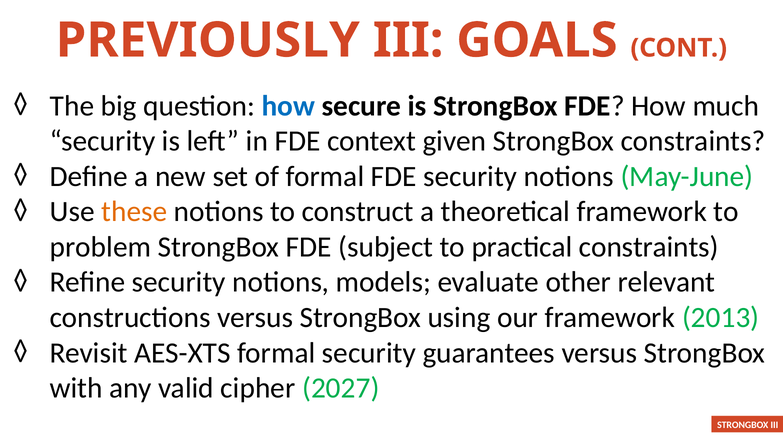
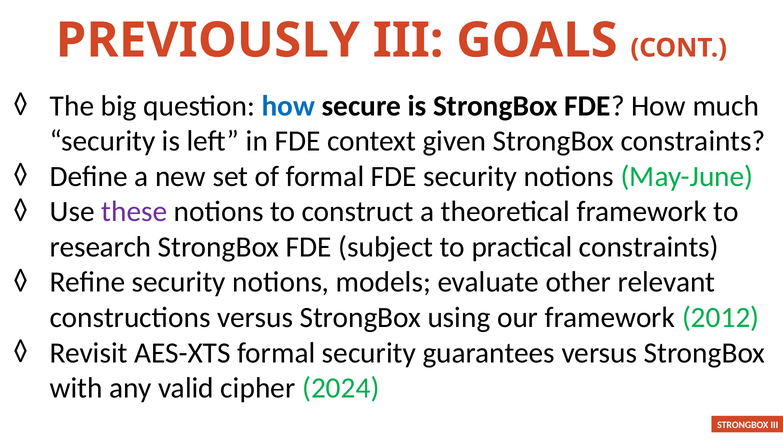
these colour: orange -> purple
problem: problem -> research
2013: 2013 -> 2012
2027: 2027 -> 2024
